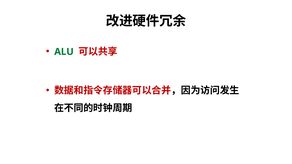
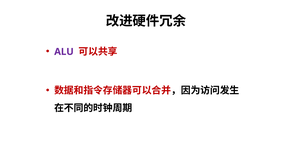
ALU colour: green -> purple
